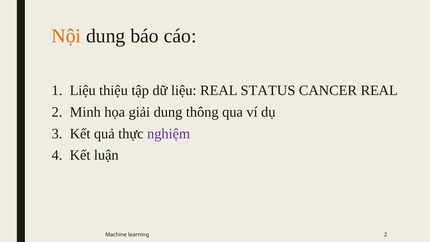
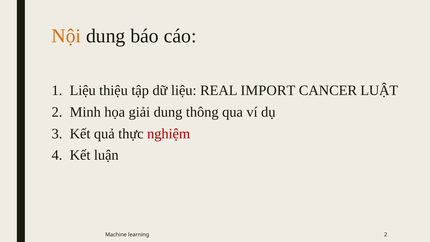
STATUS: STATUS -> IMPORT
CANCER REAL: REAL -> LUẬT
nghiệm colour: purple -> red
